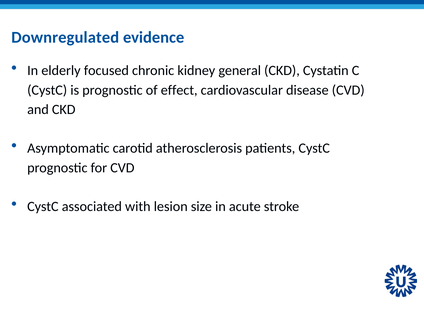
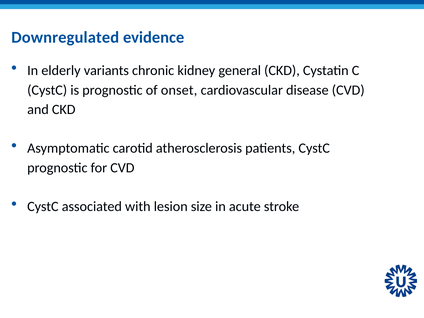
focused: focused -> variants
effect: effect -> onset
